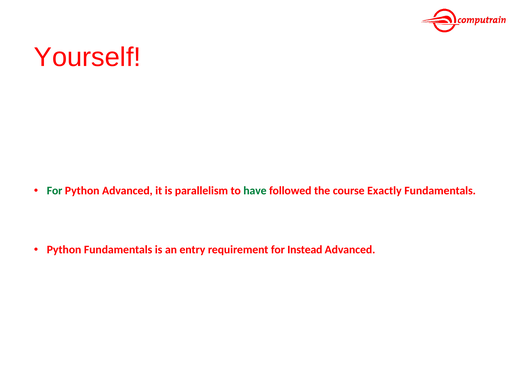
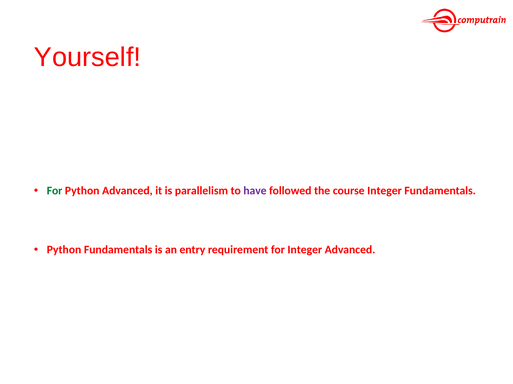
have colour: green -> purple
course Exactly: Exactly -> Integer
for Instead: Instead -> Integer
